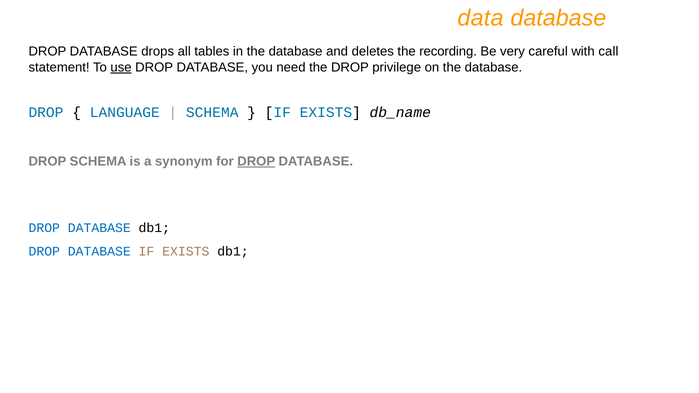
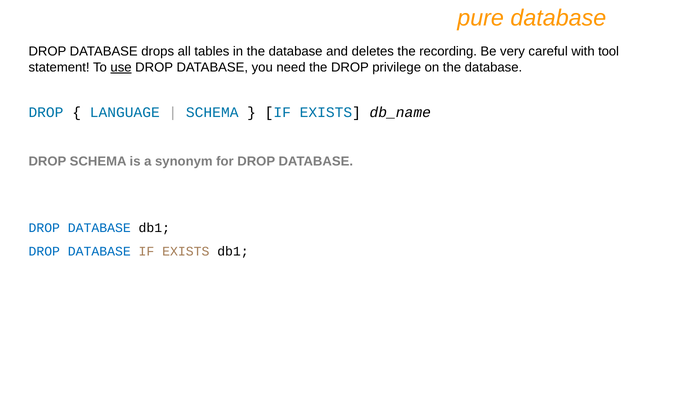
data: data -> pure
call: call -> tool
DROP at (256, 161) underline: present -> none
